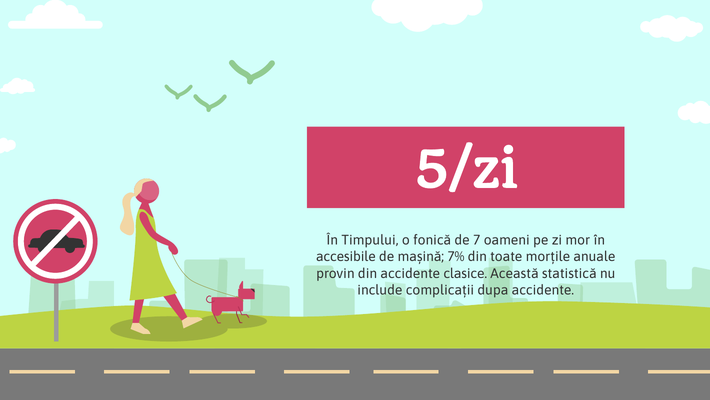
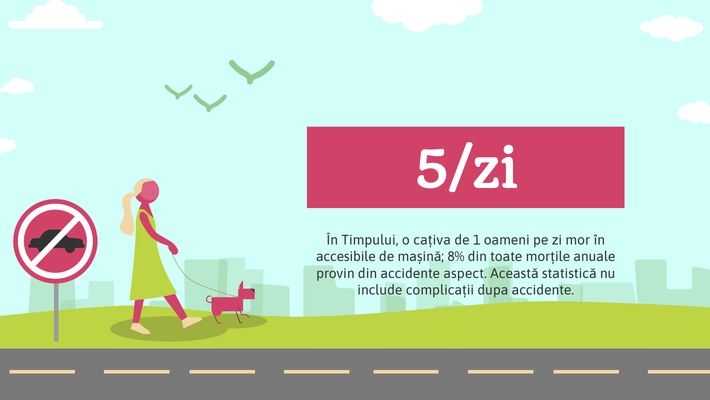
fonică: fonică -> cațiva
7: 7 -> 1
7%: 7% -> 8%
clasice: clasice -> aspect
